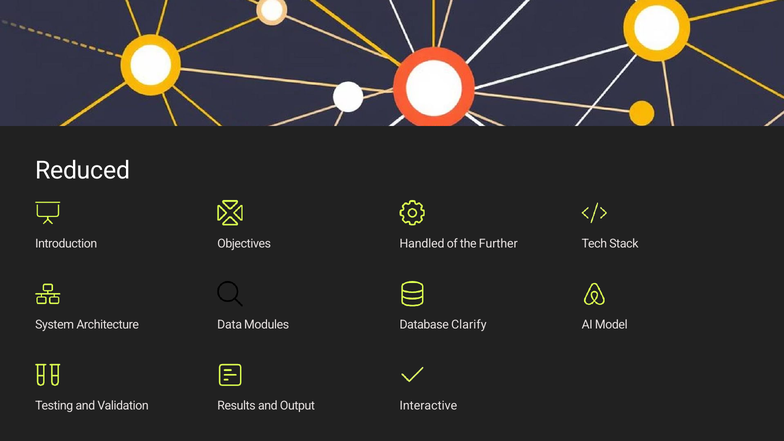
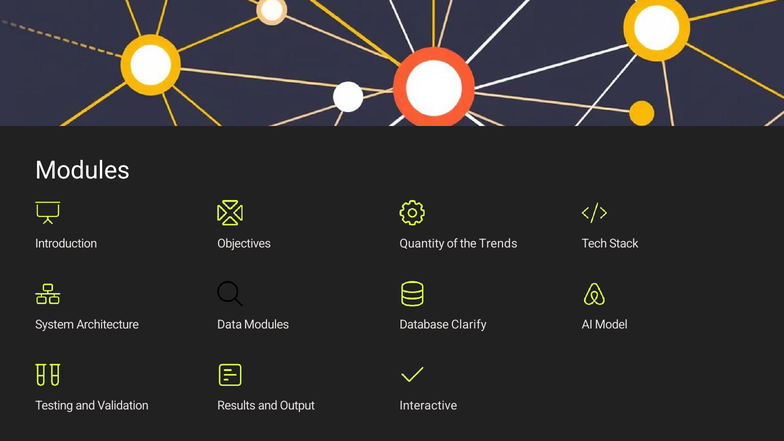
Reduced at (83, 171): Reduced -> Modules
Handled: Handled -> Quantity
Further: Further -> Trends
